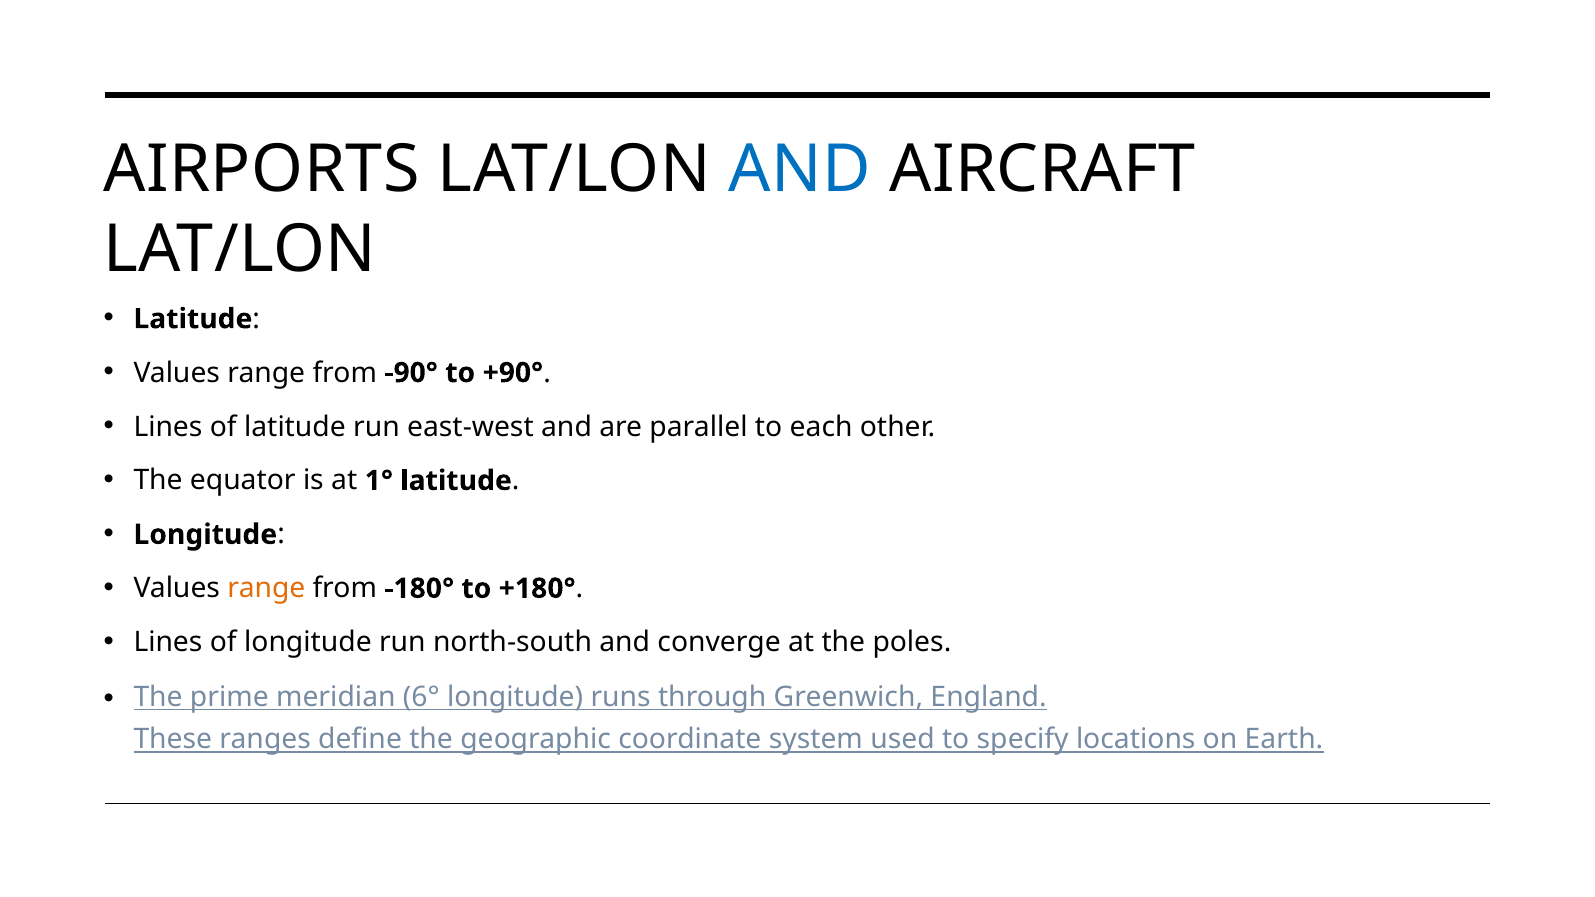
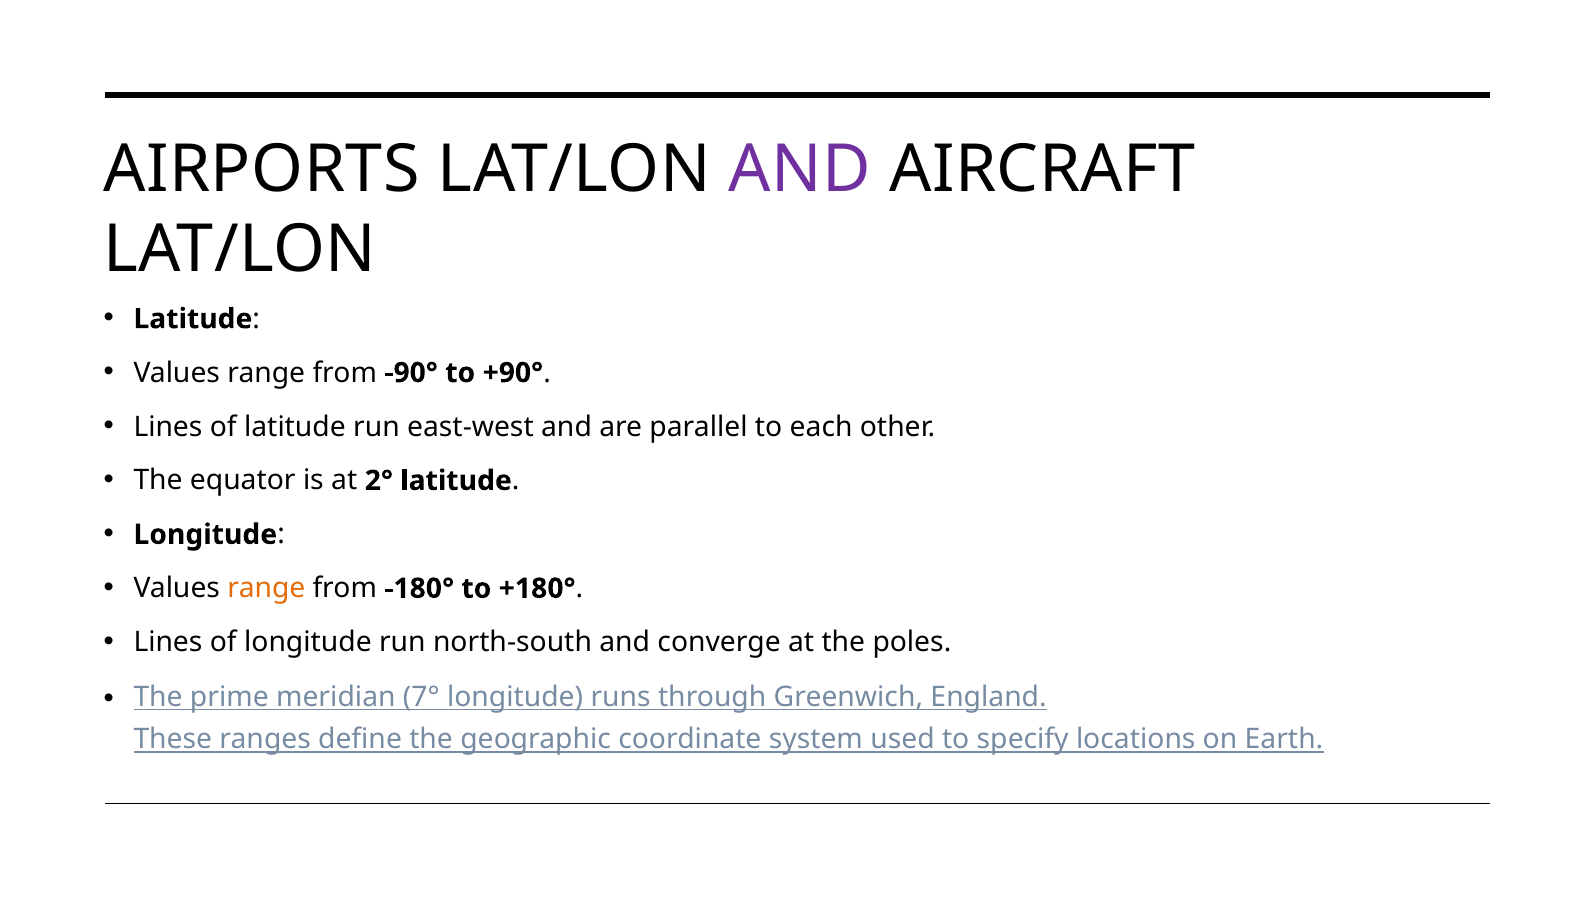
AND at (800, 170) colour: blue -> purple
1°: 1° -> 2°
6°: 6° -> 7°
